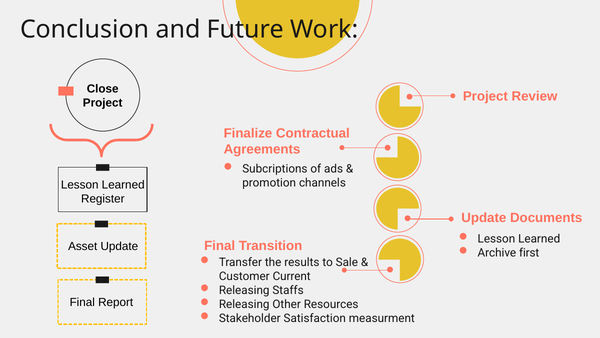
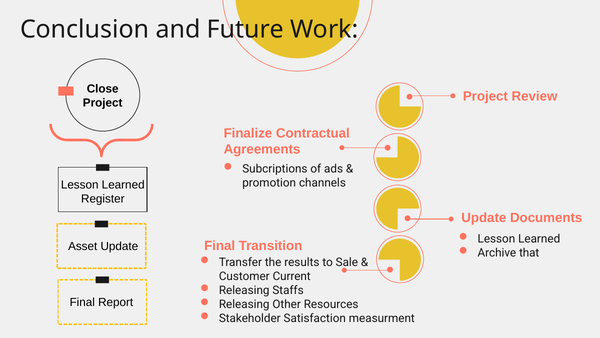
first: first -> that
